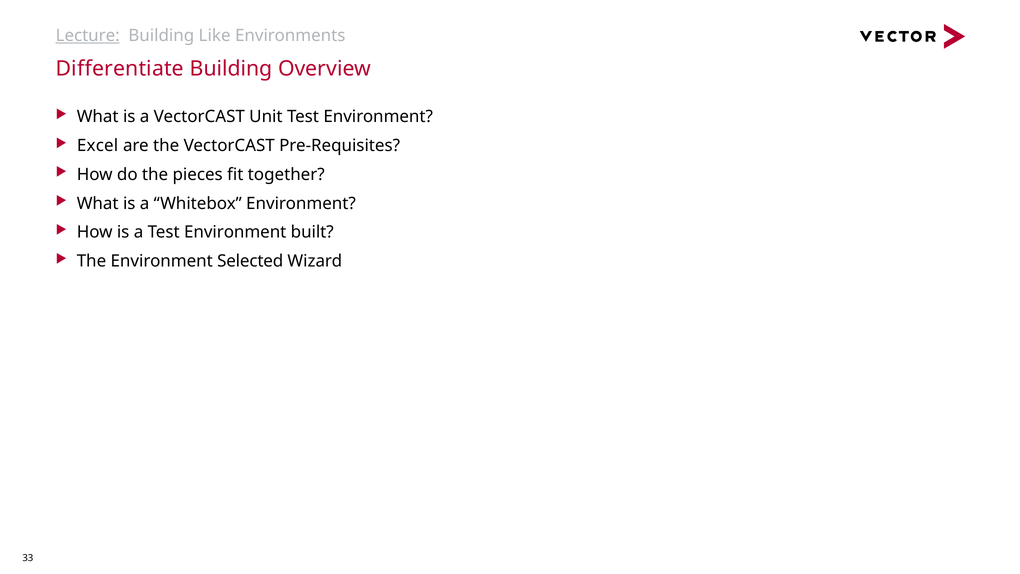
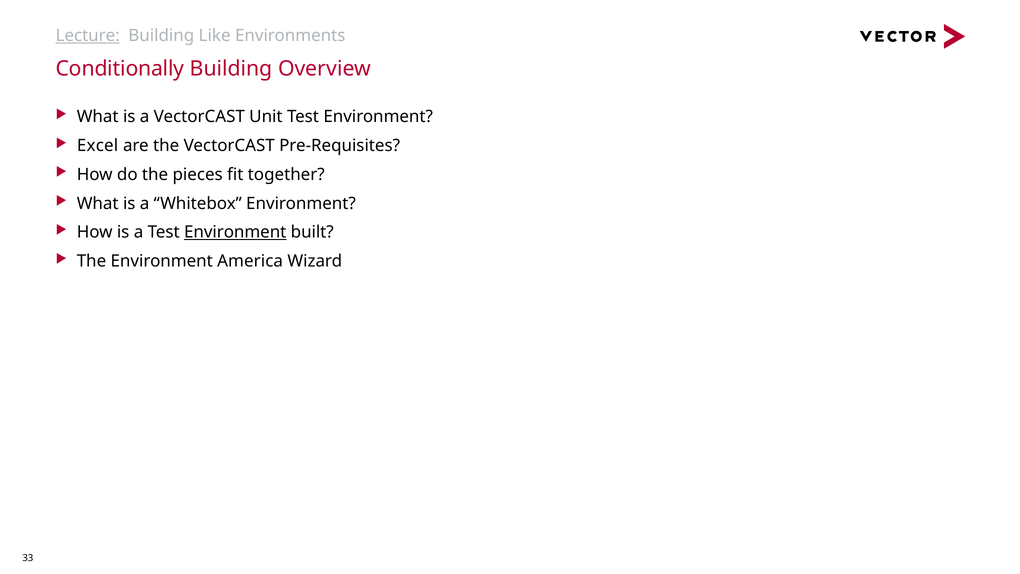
Differentiate: Differentiate -> Conditionally
Environment at (235, 232) underline: none -> present
Selected: Selected -> America
